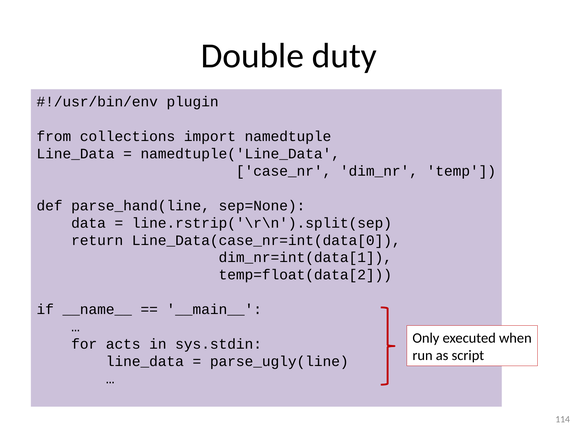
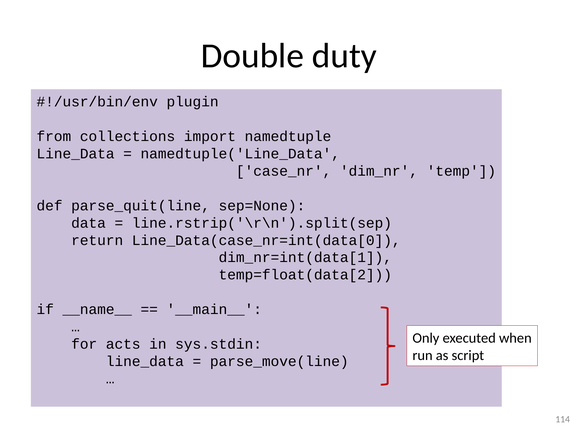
parse_hand(line: parse_hand(line -> parse_quit(line
parse_ugly(line: parse_ugly(line -> parse_move(line
